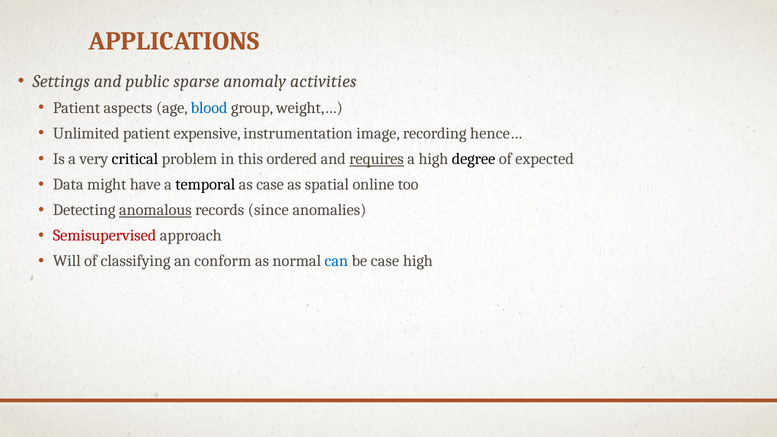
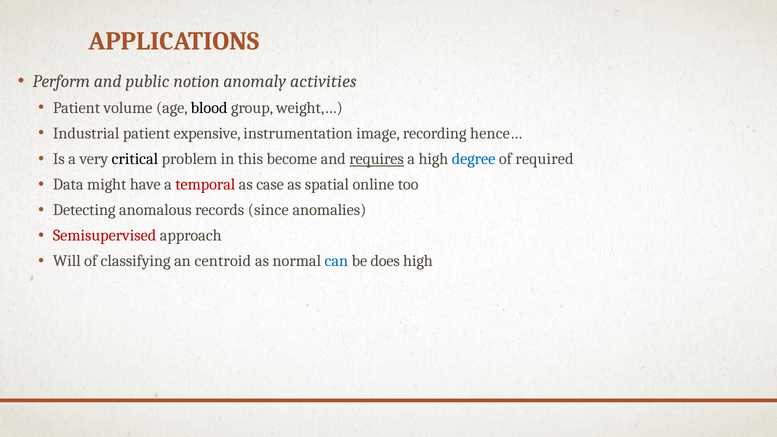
Settings: Settings -> Perform
sparse: sparse -> notion
aspects: aspects -> volume
blood colour: blue -> black
Unlimited: Unlimited -> Industrial
ordered: ordered -> become
degree colour: black -> blue
expected: expected -> required
temporal colour: black -> red
anomalous underline: present -> none
conform: conform -> centroid
be case: case -> does
